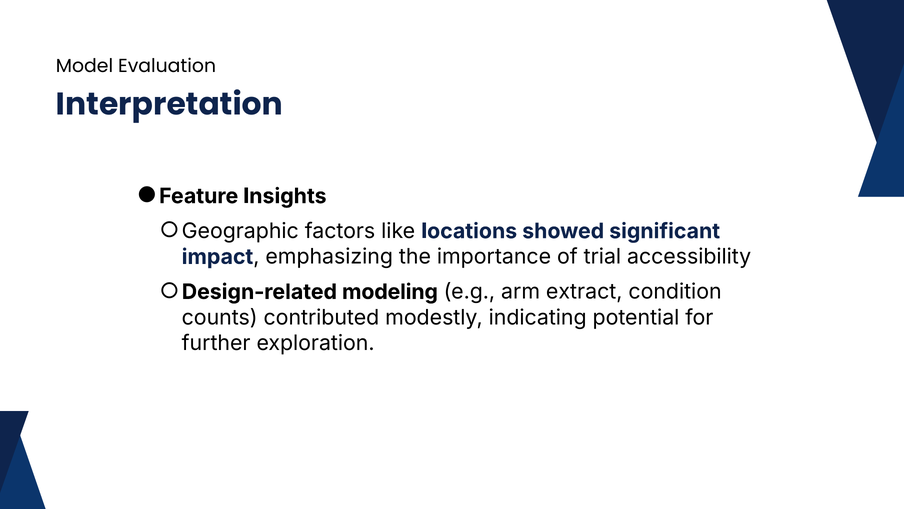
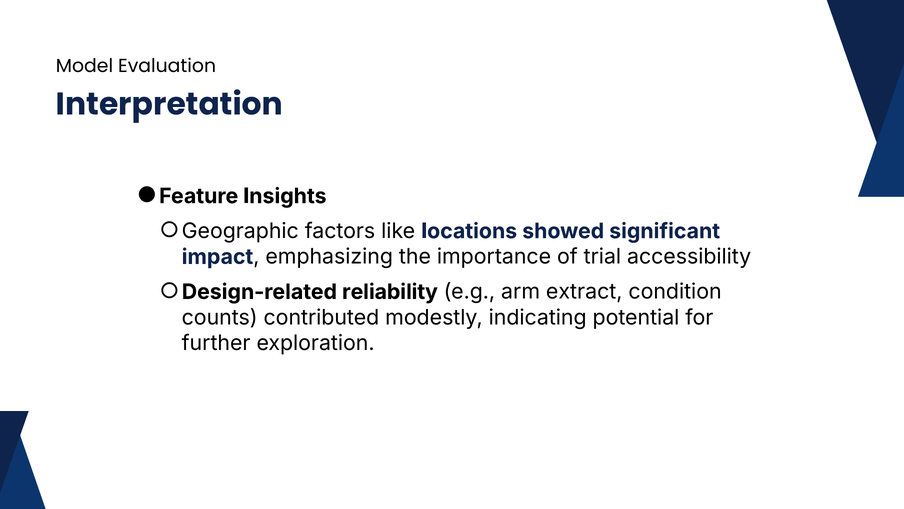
modeling: modeling -> reliability
